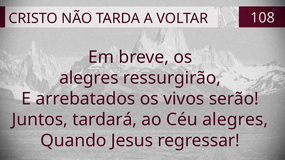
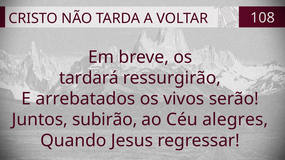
alegres at (89, 78): alegres -> tardará
tardará: tardará -> subirão
